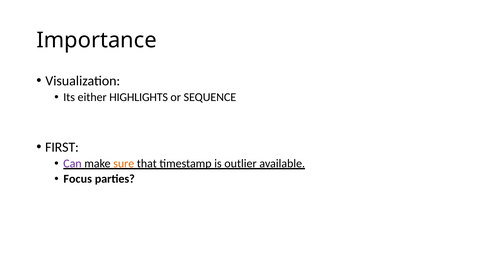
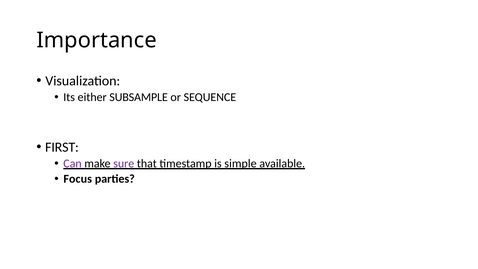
HIGHLIGHTS: HIGHLIGHTS -> SUBSAMPLE
sure colour: orange -> purple
outlier: outlier -> simple
